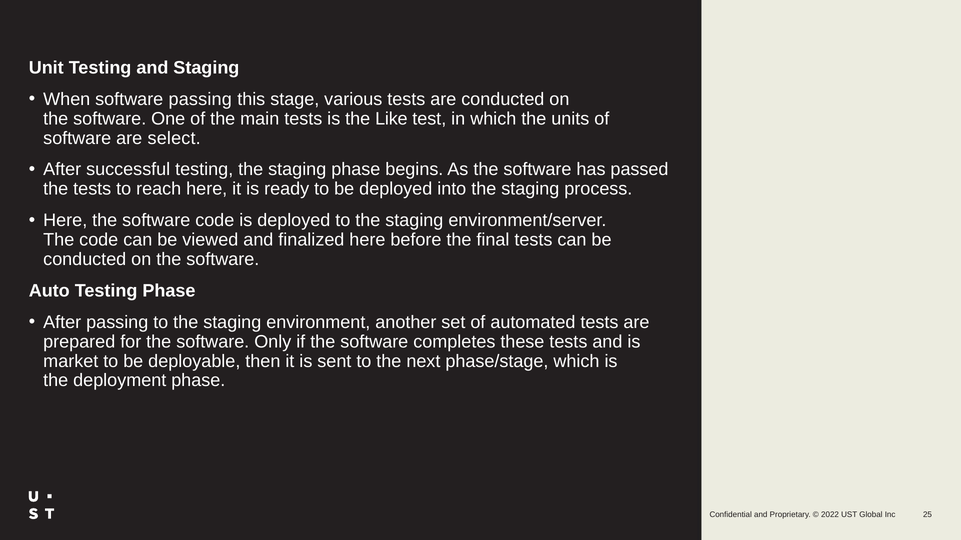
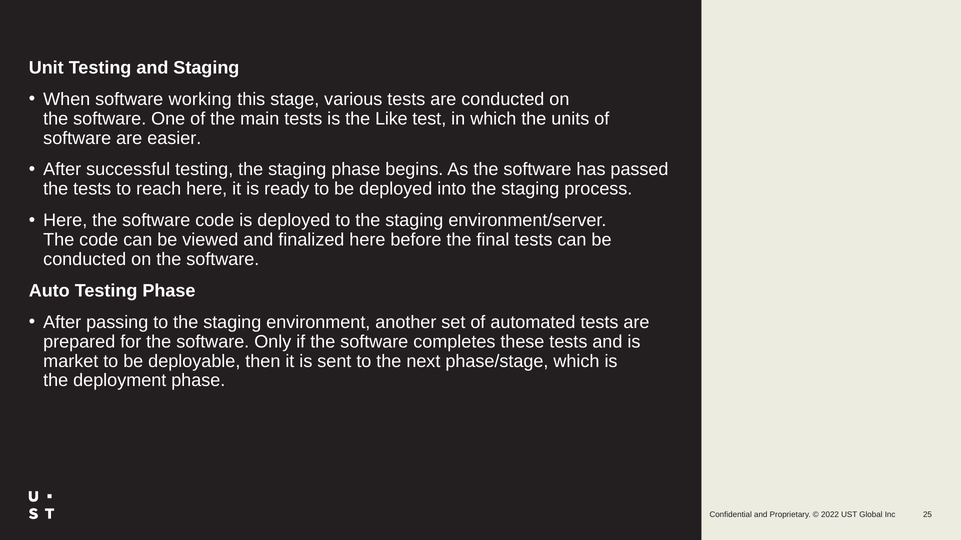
software passing: passing -> working
select: select -> easier
